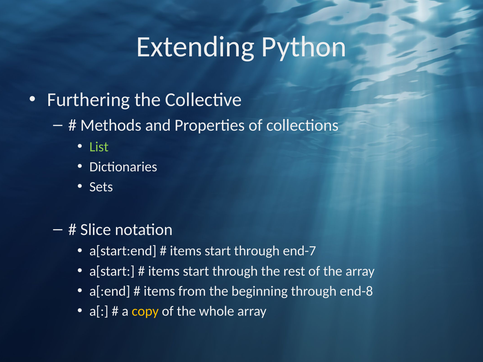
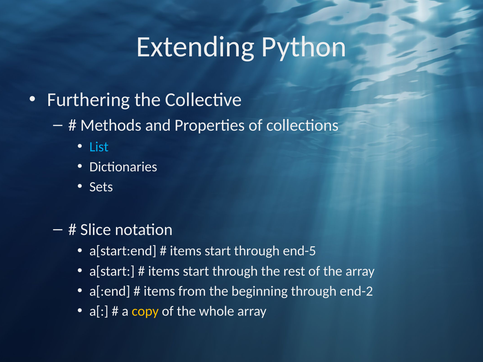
List colour: light green -> light blue
end-7: end-7 -> end-5
end-8: end-8 -> end-2
